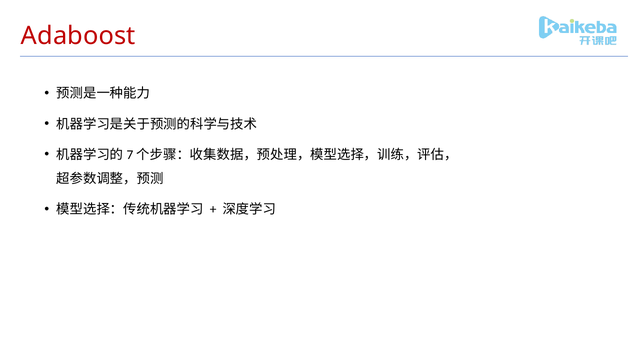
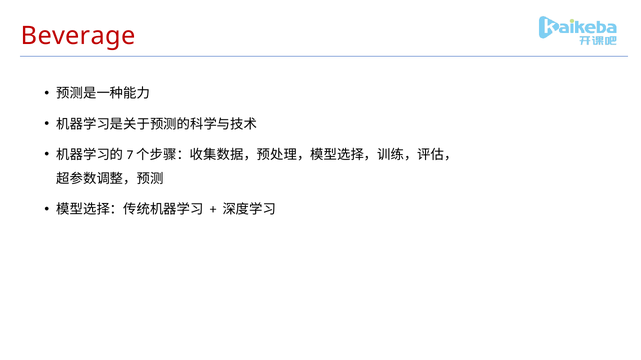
Adaboost: Adaboost -> Beverage
